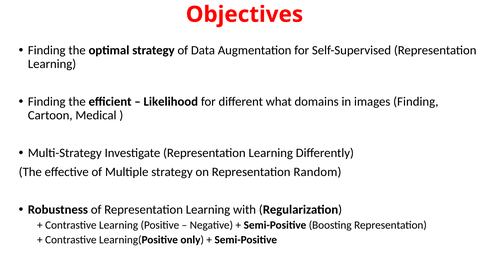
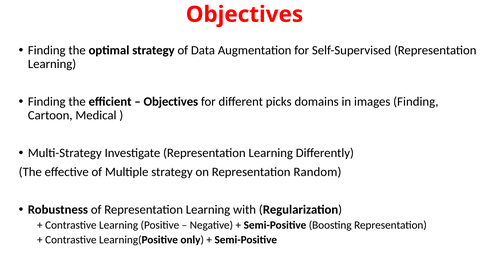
Likelihood at (171, 102): Likelihood -> Objectives
what: what -> picks
